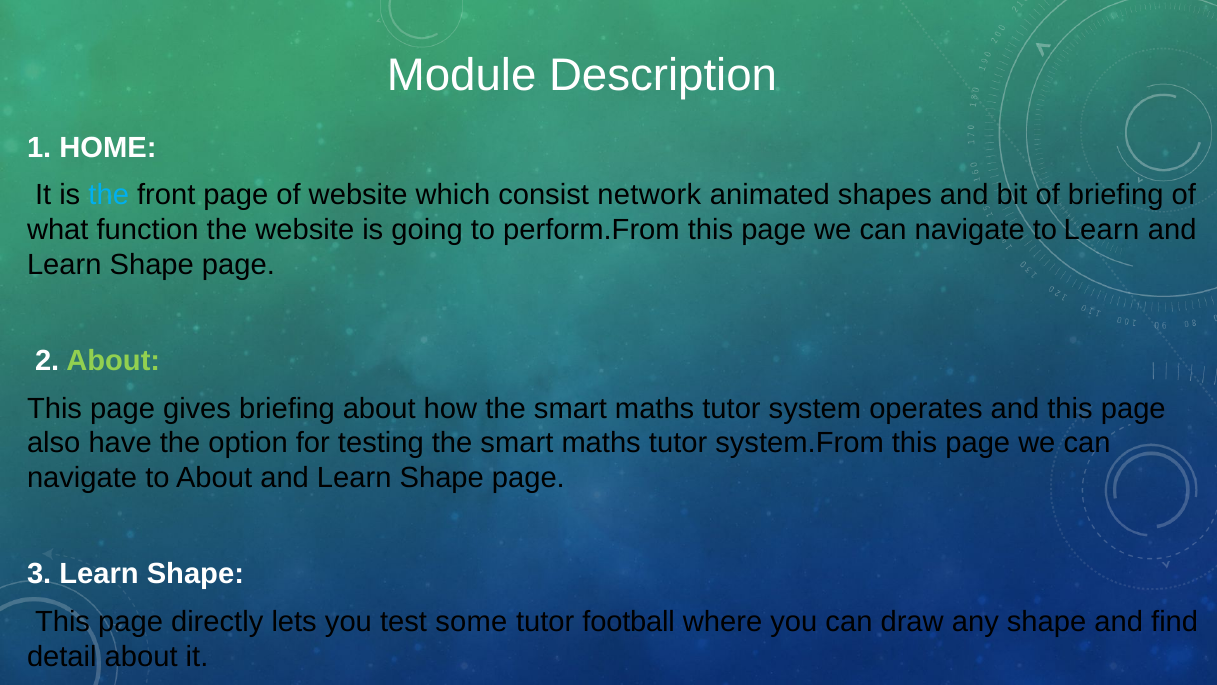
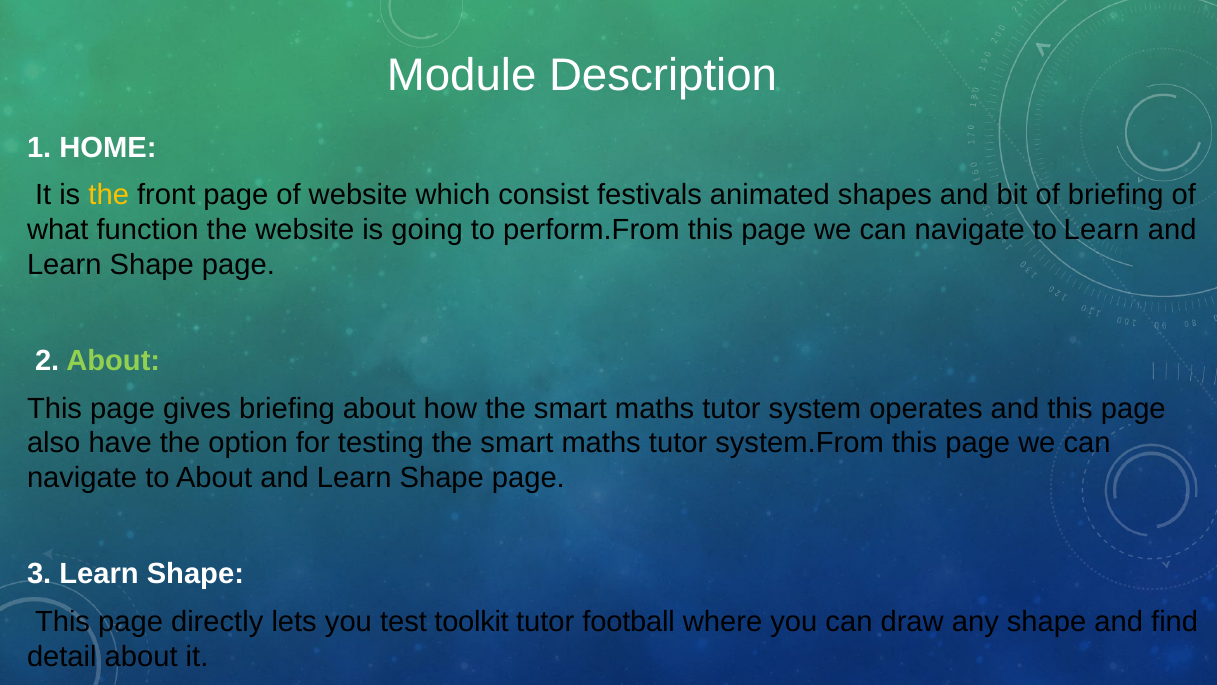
the at (109, 195) colour: light blue -> yellow
network: network -> festivals
some: some -> toolkit
